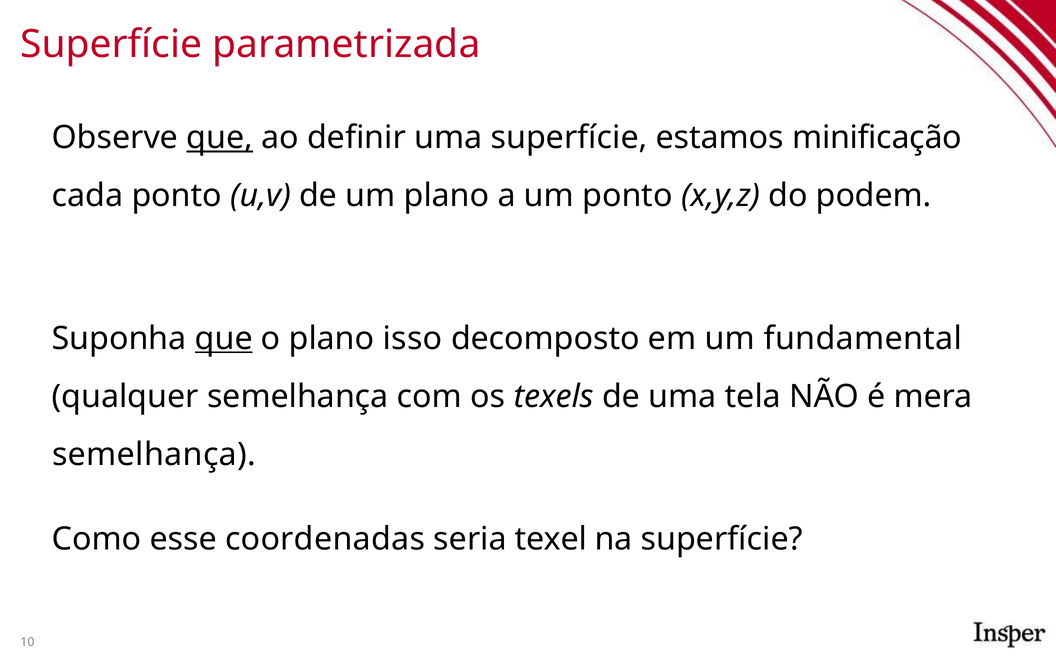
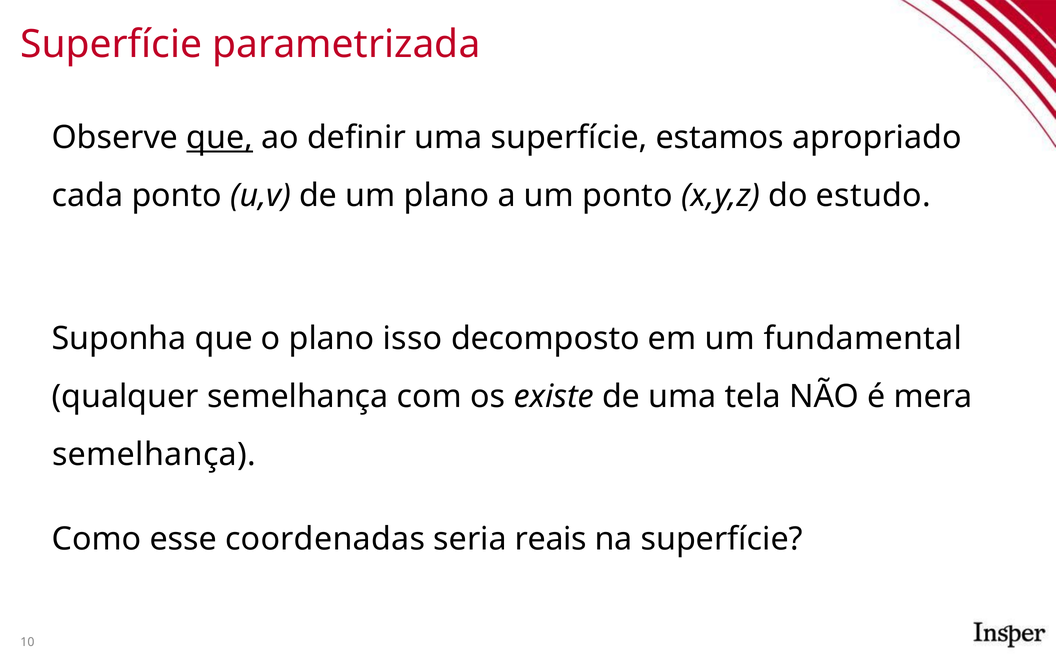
minificação: minificação -> apropriado
podem: podem -> estudo
que at (224, 338) underline: present -> none
texels: texels -> existe
texel: texel -> reais
